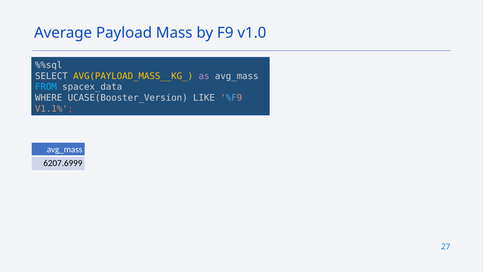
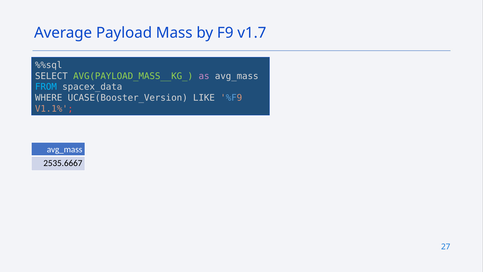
v1.0: v1.0 -> v1.7
AVG(PAYLOAD_MASS__KG_ colour: yellow -> light green
6207.6999: 6207.6999 -> 2535.6667
